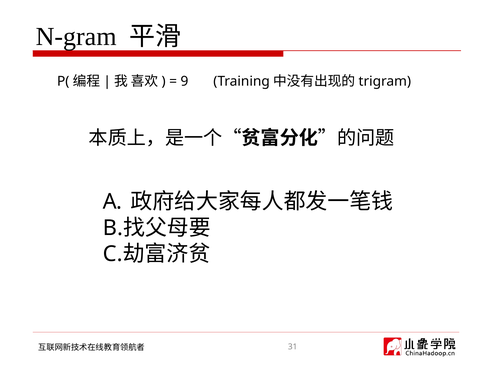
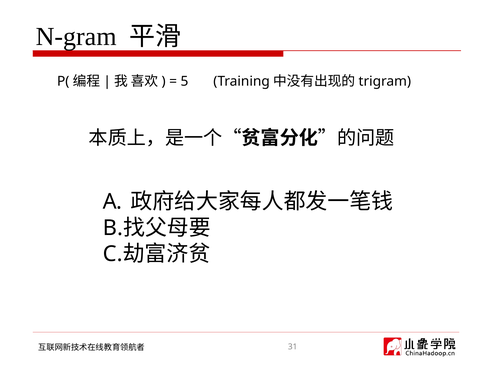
9: 9 -> 5
